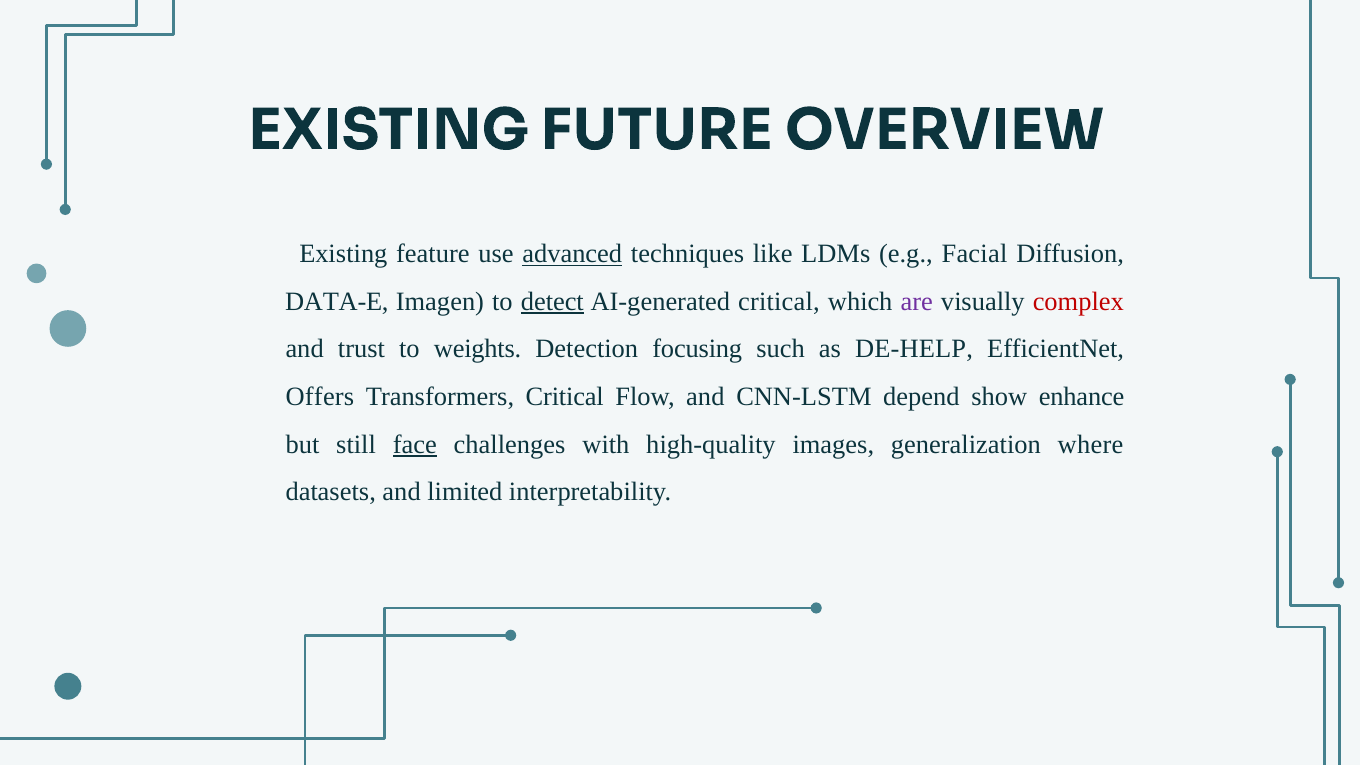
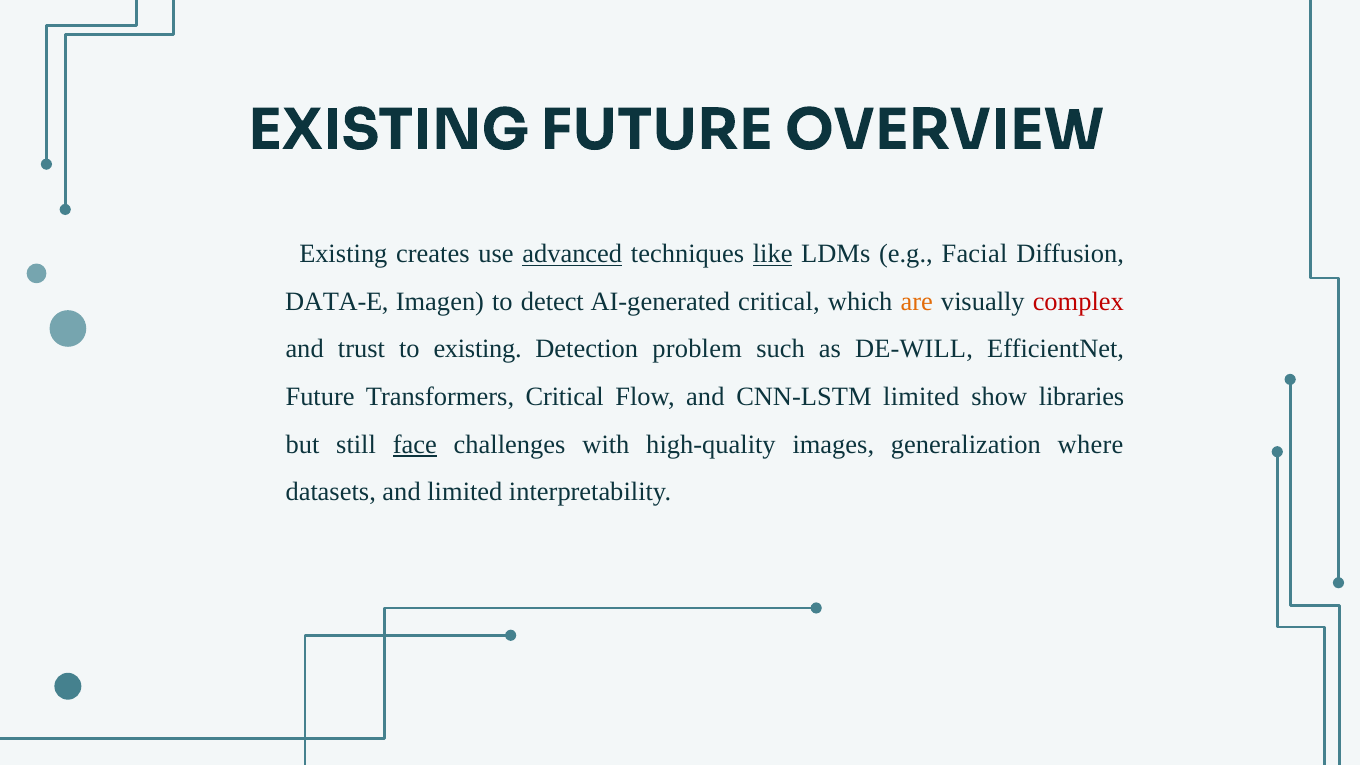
feature: feature -> creates
like underline: none -> present
detect underline: present -> none
are colour: purple -> orange
to weights: weights -> existing
focusing: focusing -> problem
DE-HELP: DE-HELP -> DE-WILL
Offers at (320, 397): Offers -> Future
CNN-LSTM depend: depend -> limited
enhance: enhance -> libraries
